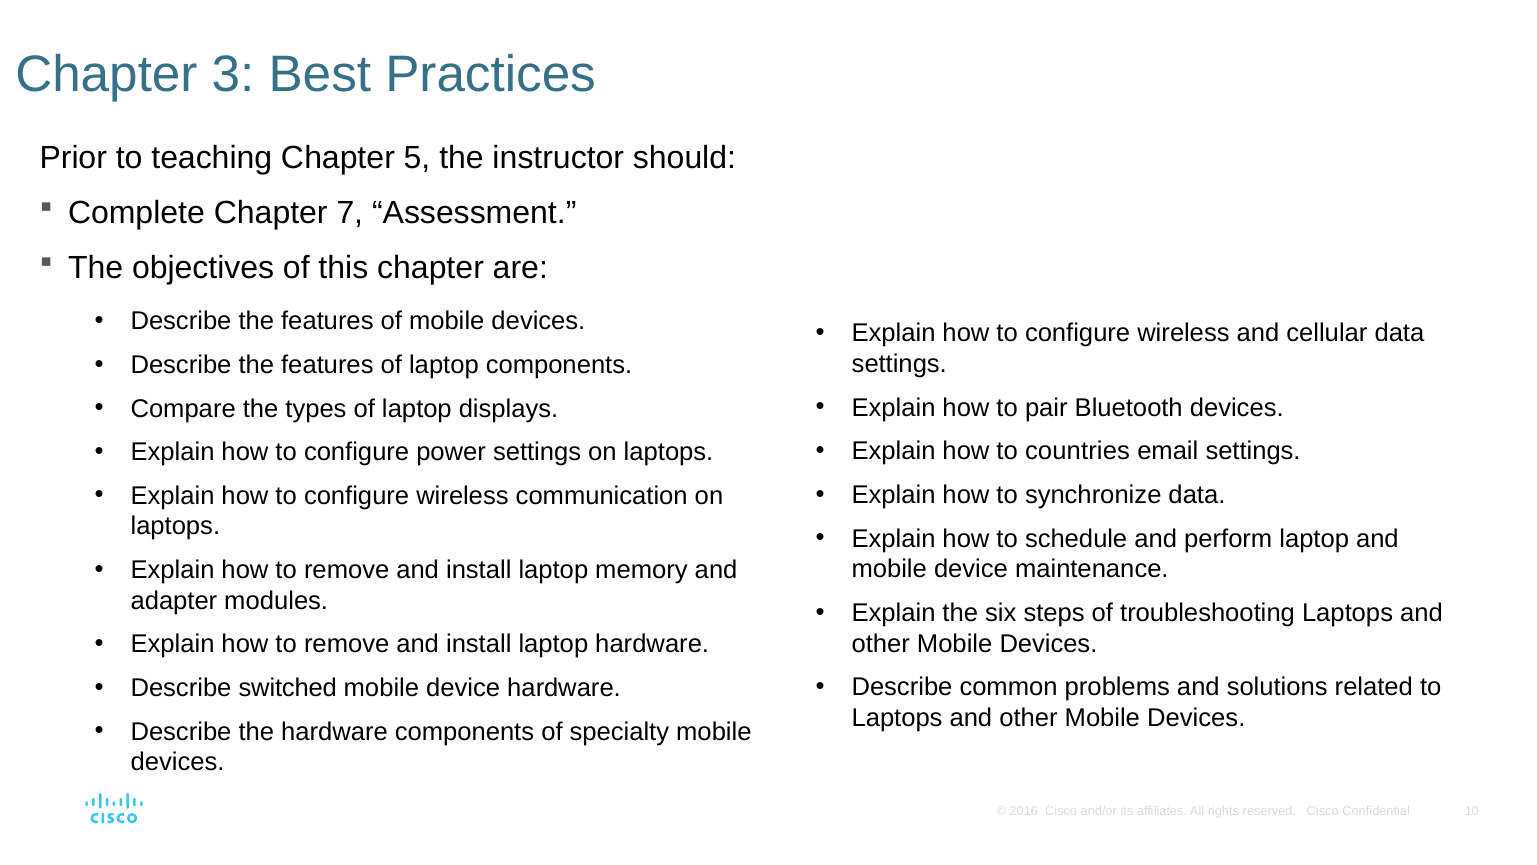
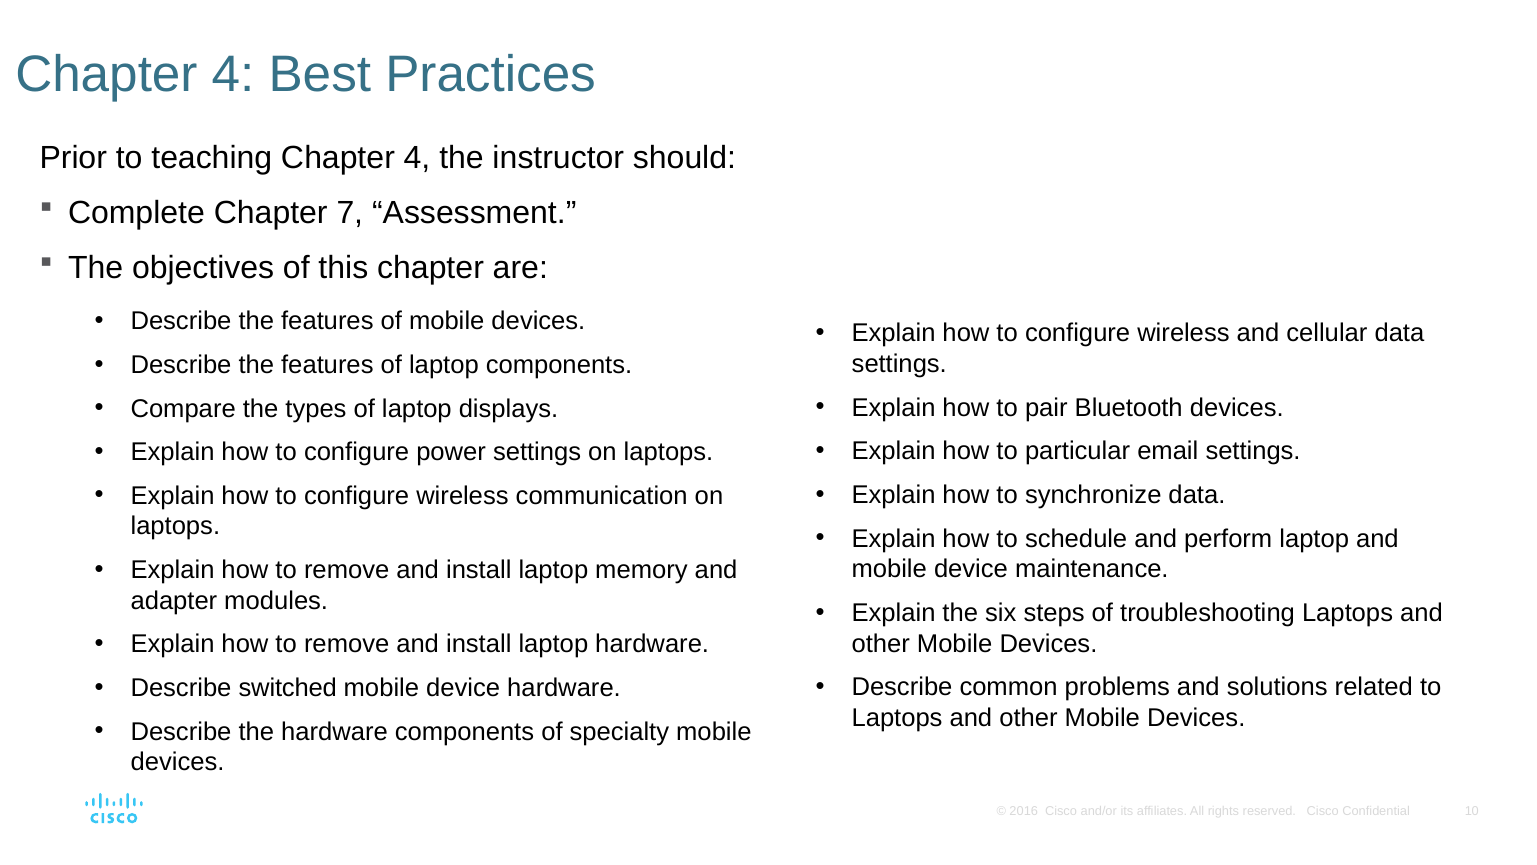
3 at (233, 74): 3 -> 4
teaching Chapter 5: 5 -> 4
countries: countries -> particular
